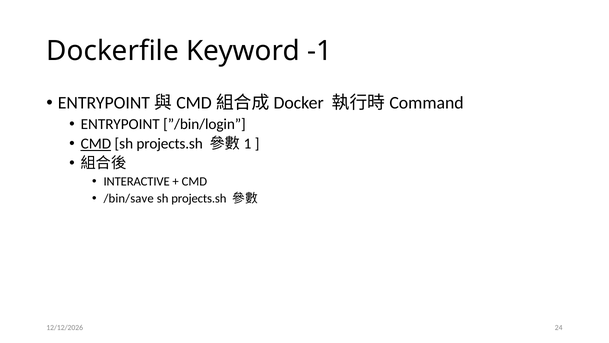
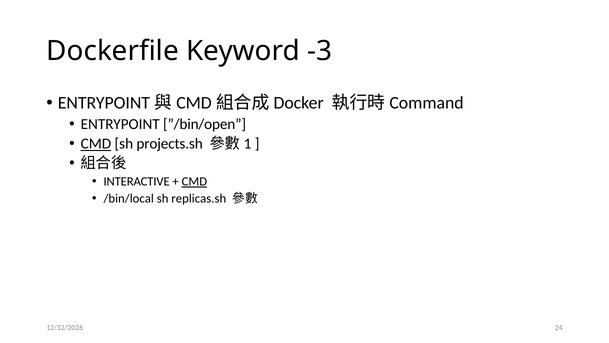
-1: -1 -> -3
”/bin/login: ”/bin/login -> ”/bin/open
CMD at (194, 181) underline: none -> present
/bin/save: /bin/save -> /bin/local
projects.sh at (199, 198): projects.sh -> replicas.sh
